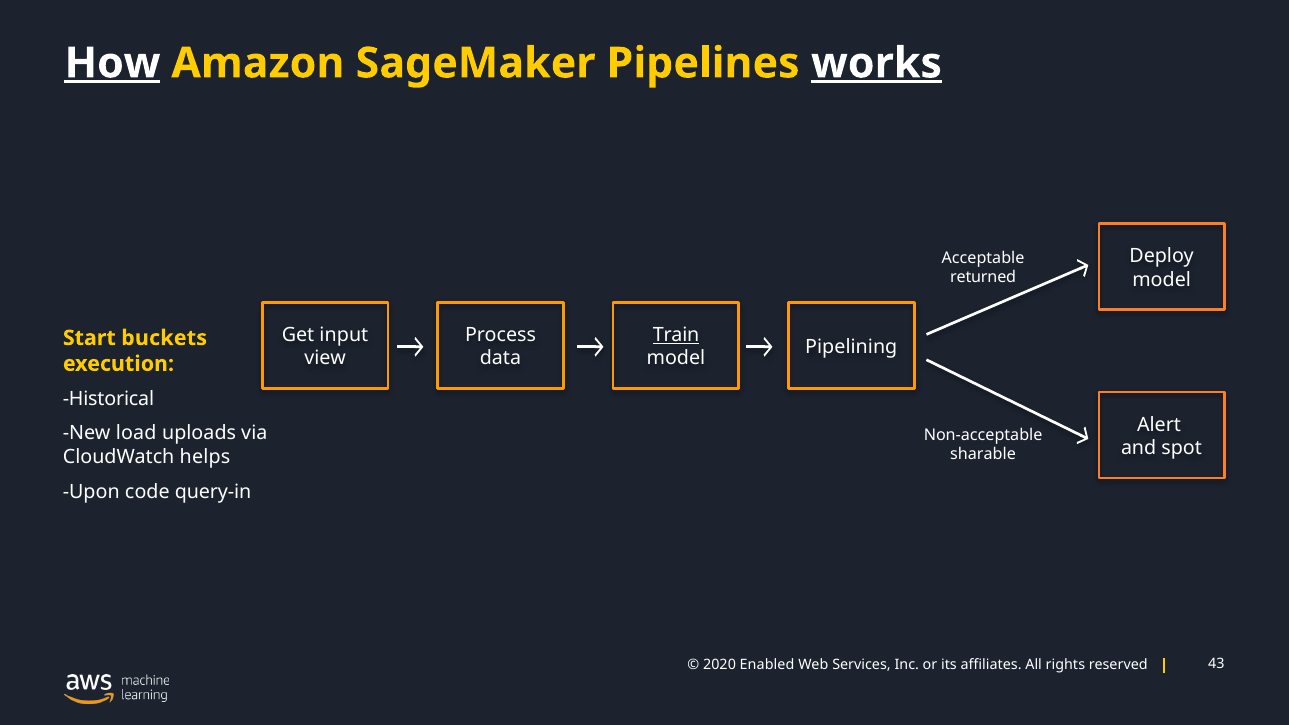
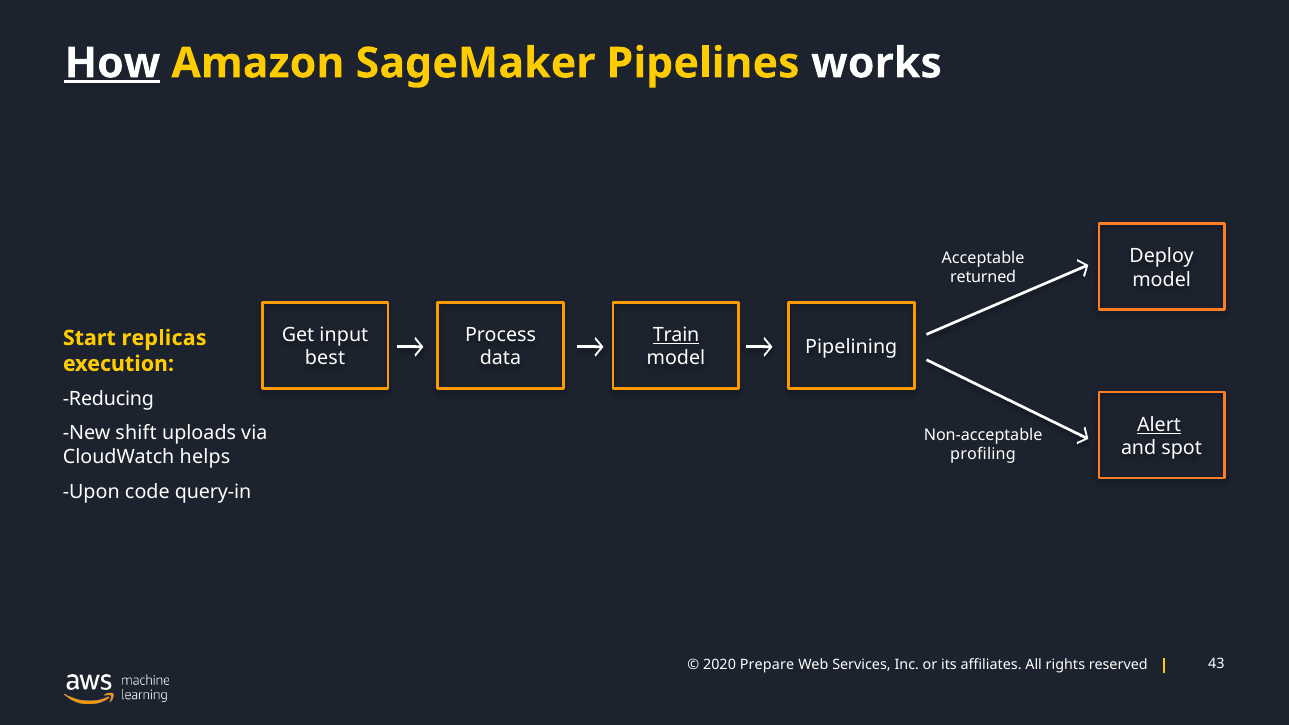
works underline: present -> none
buckets: buckets -> replicas
view: view -> best
Historical: Historical -> Reducing
Alert underline: none -> present
load: load -> shift
sharable: sharable -> profiling
Enabled: Enabled -> Prepare
